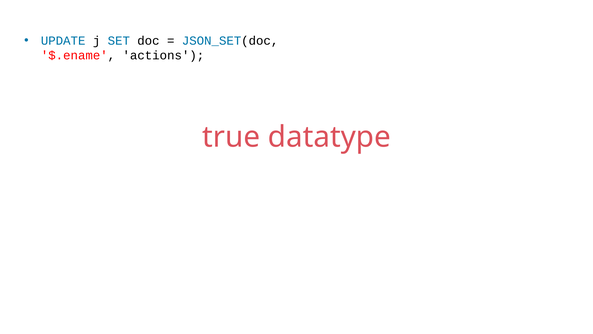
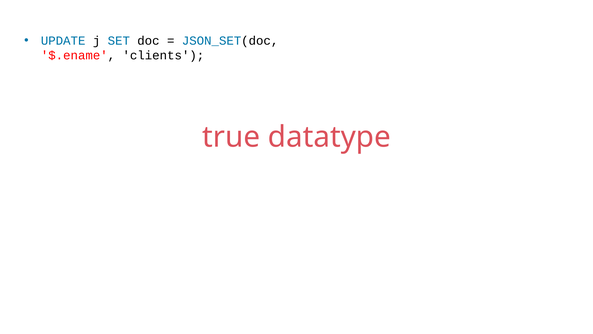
actions: actions -> clients
